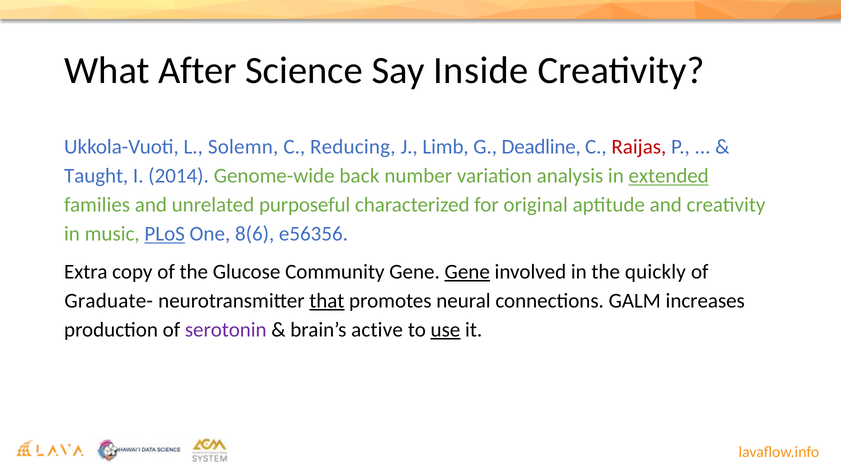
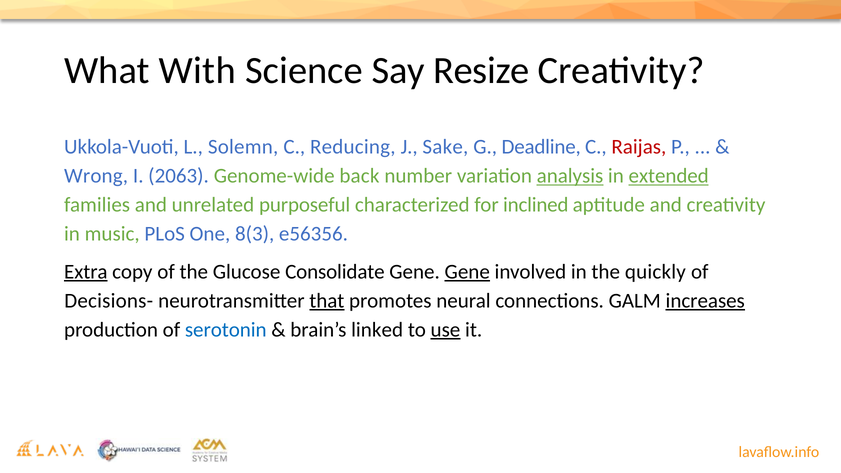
After: After -> With
Inside: Inside -> Resize
Limb: Limb -> Sake
Taught: Taught -> Wrong
2014: 2014 -> 2063
analysis underline: none -> present
original: original -> inclined
PLoS underline: present -> none
8(6: 8(6 -> 8(3
Extra underline: none -> present
Community: Community -> Consolidate
Graduate-: Graduate- -> Decisions-
increases underline: none -> present
serotonin colour: purple -> blue
active: active -> linked
